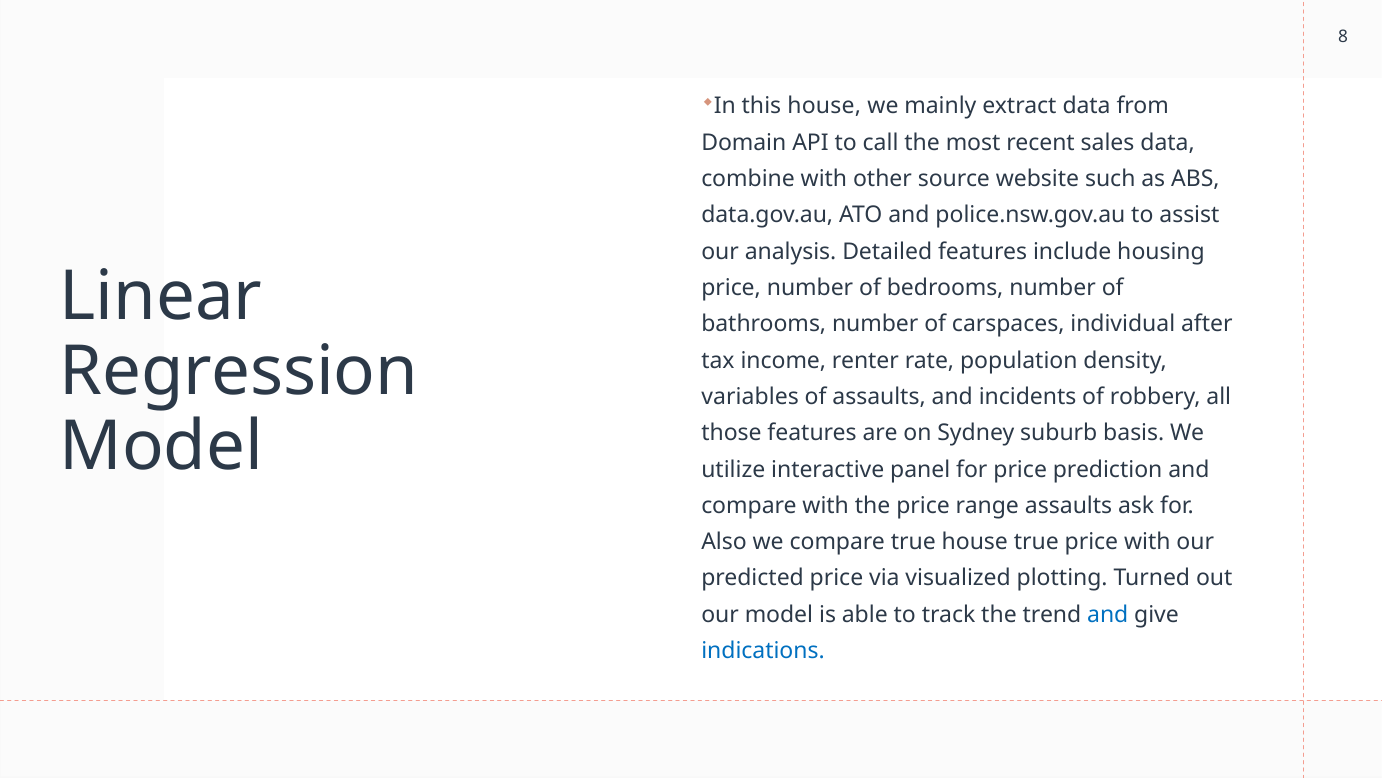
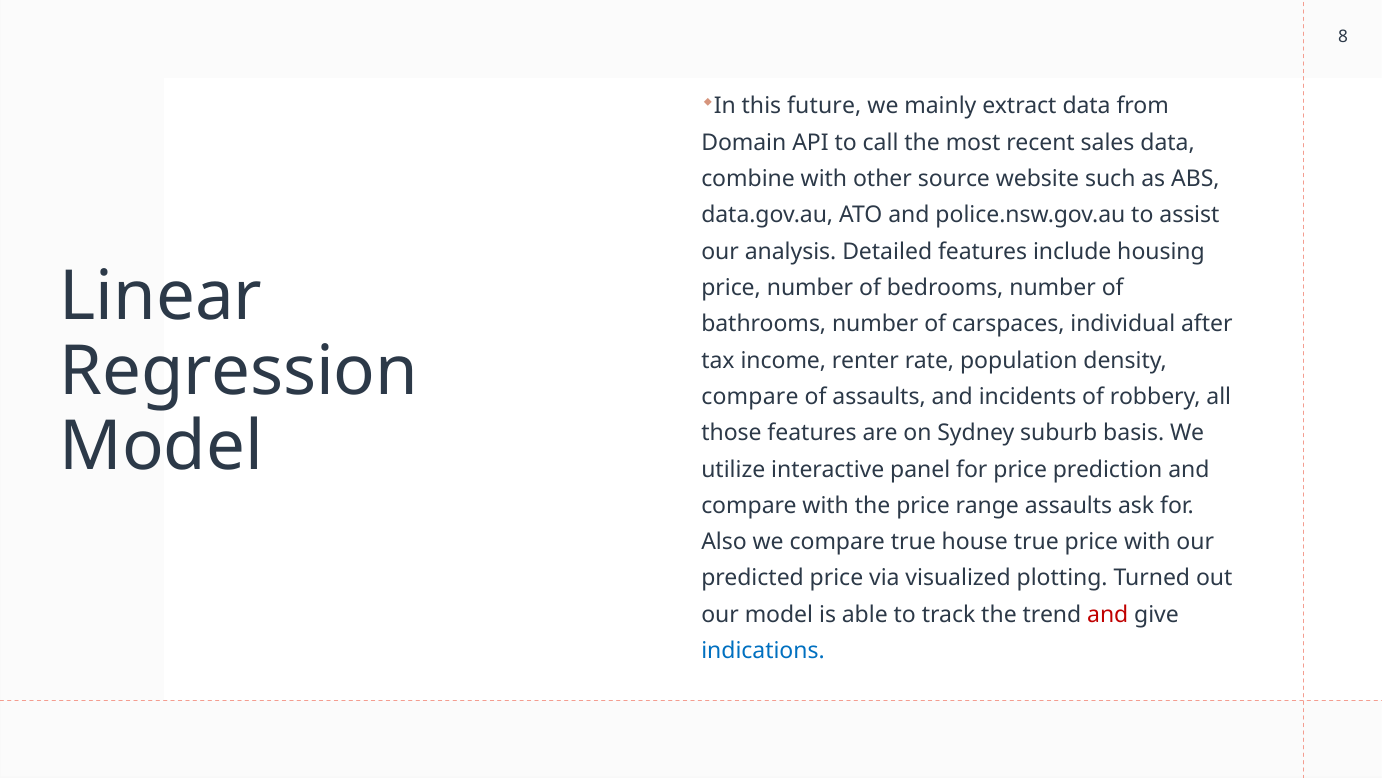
this house: house -> future
variables at (750, 397): variables -> compare
and at (1108, 614) colour: blue -> red
